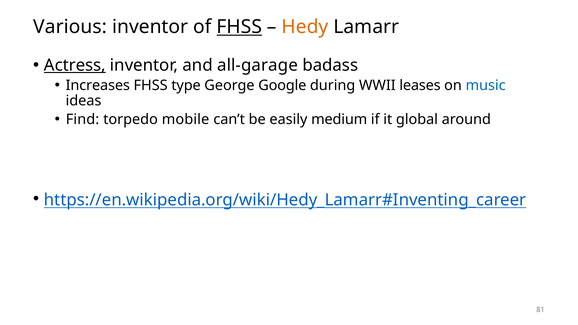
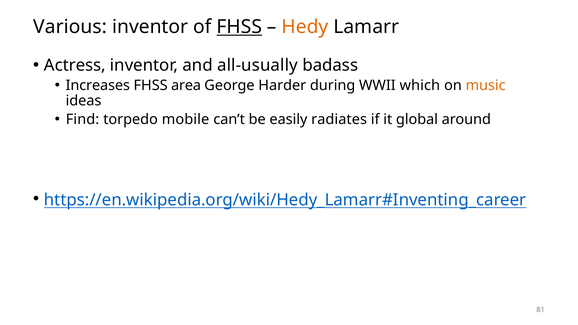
Actress underline: present -> none
all-garage: all-garage -> all-usually
type: type -> area
Google: Google -> Harder
leases: leases -> which
music colour: blue -> orange
medium: medium -> radiates
